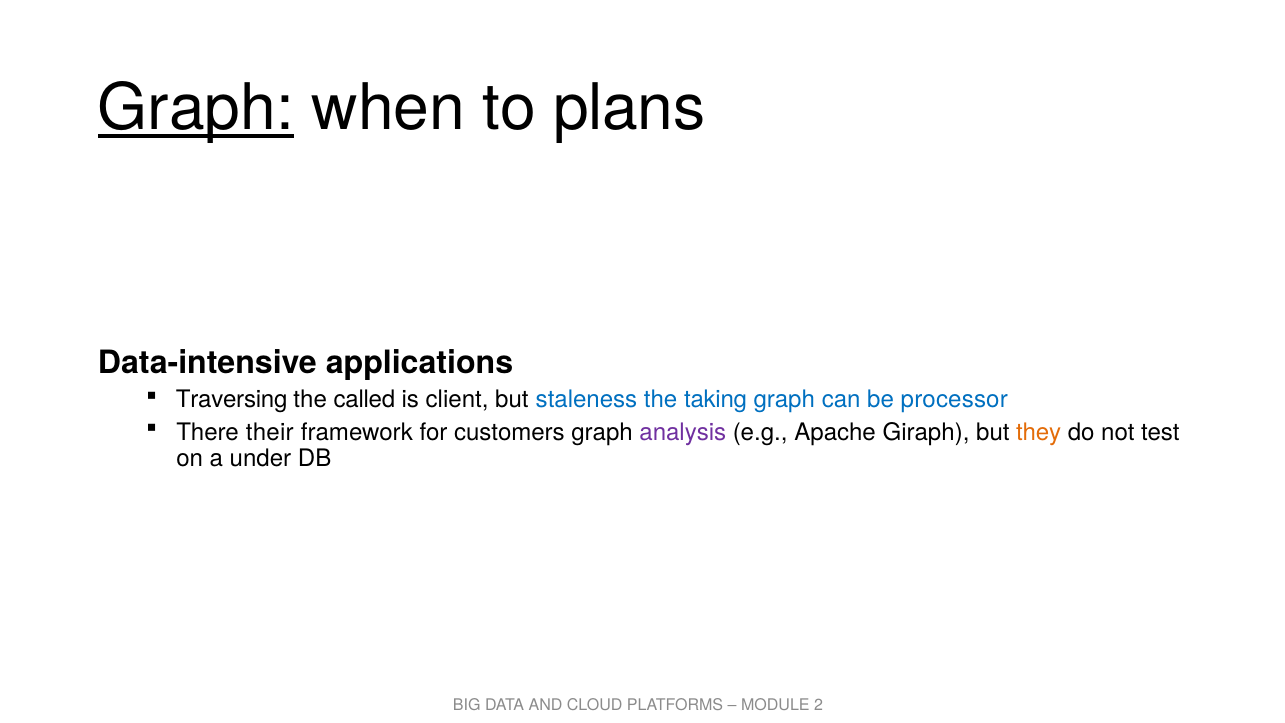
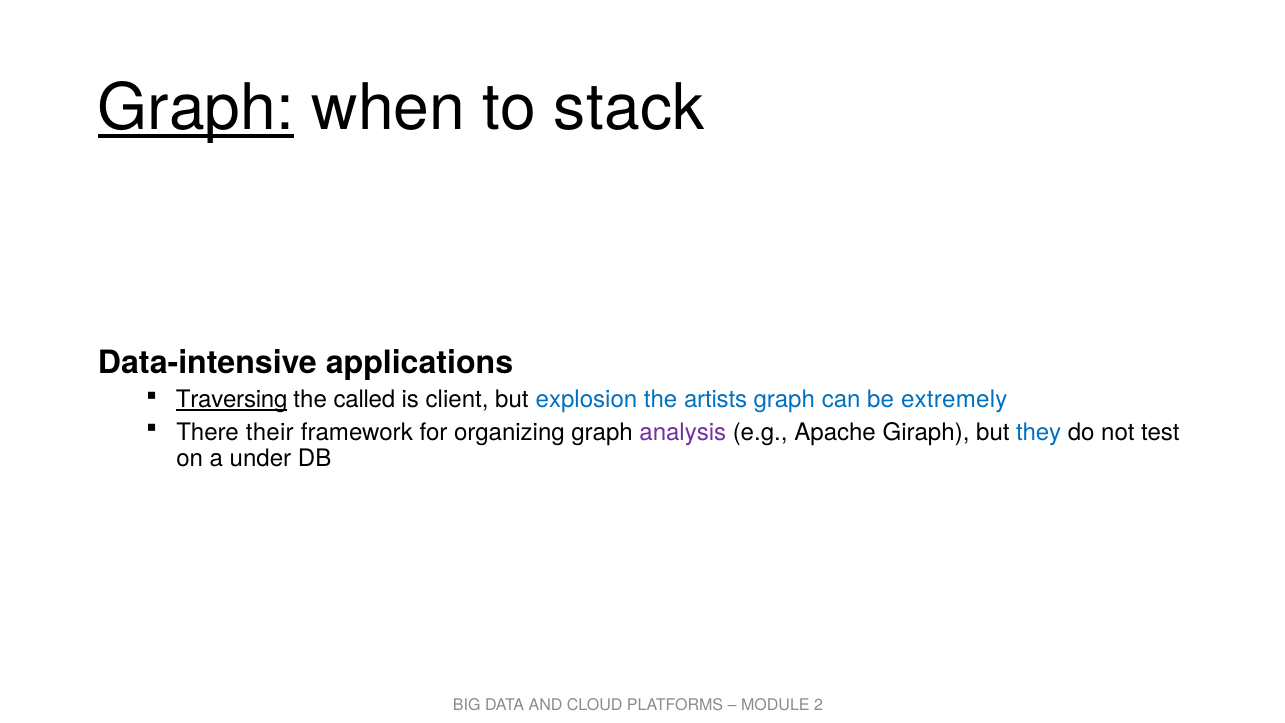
plans: plans -> stack
Traversing underline: none -> present
staleness: staleness -> explosion
taking: taking -> artists
processor: processor -> extremely
customers: customers -> organizing
they colour: orange -> blue
